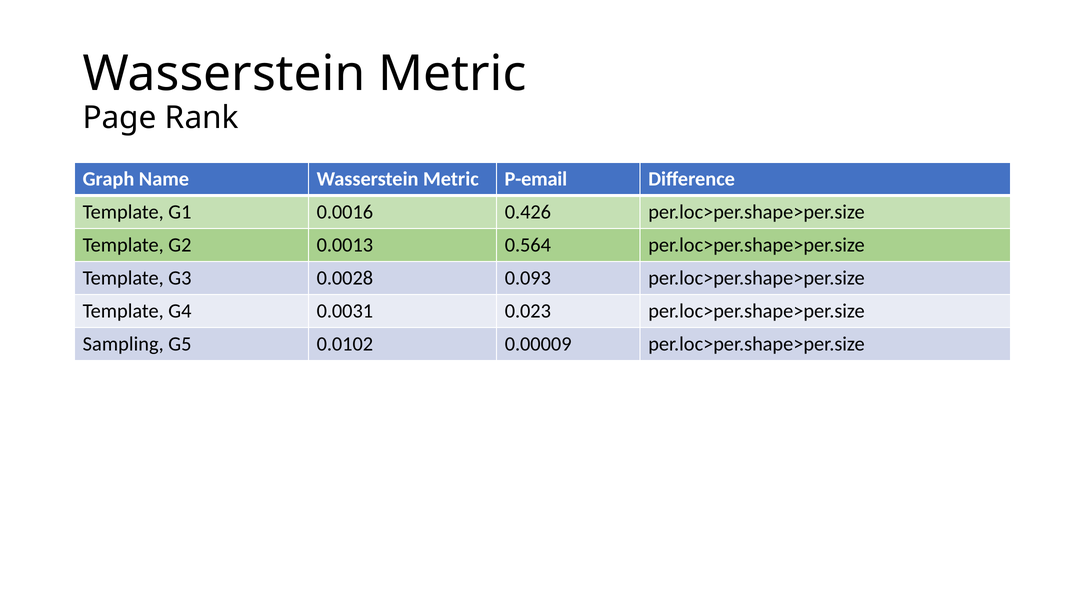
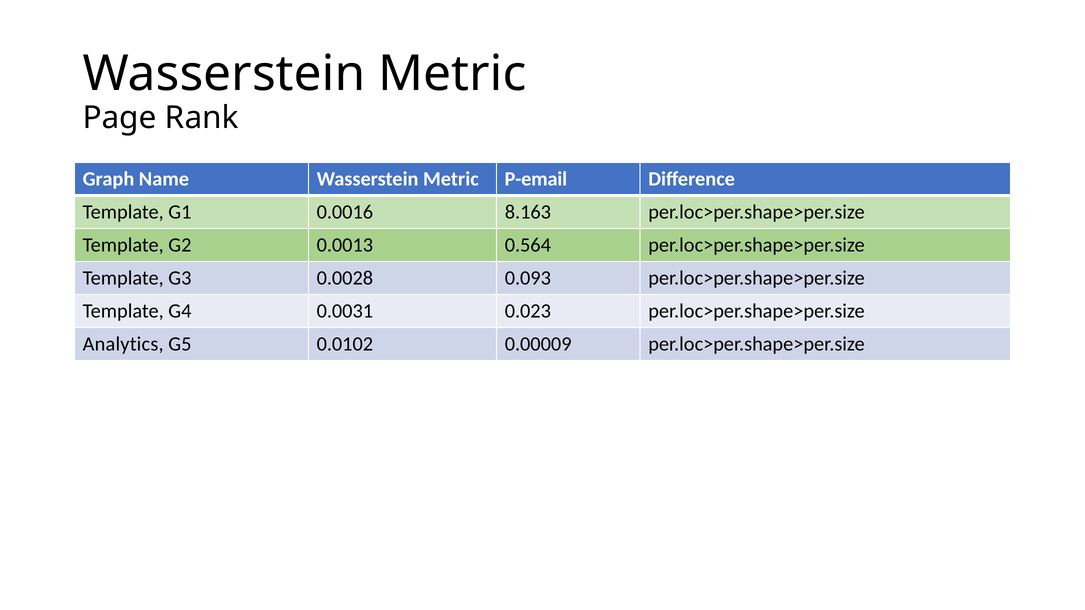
0.426: 0.426 -> 8.163
Sampling: Sampling -> Analytics
